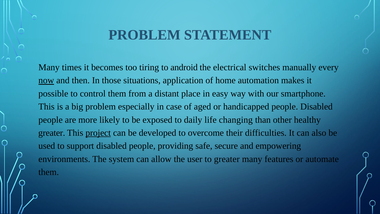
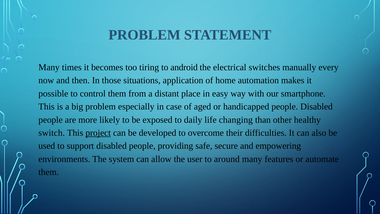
now underline: present -> none
greater at (52, 133): greater -> switch
to greater: greater -> around
